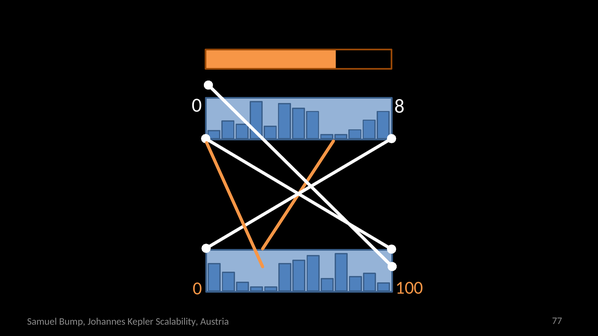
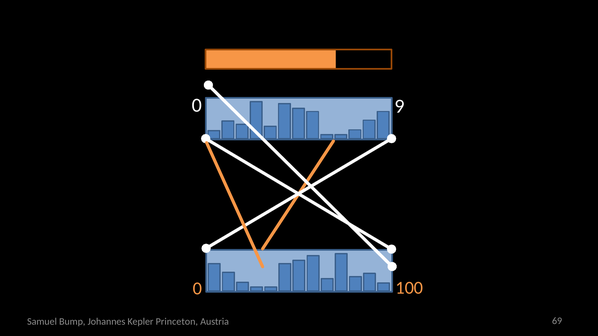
8: 8 -> 9
Scalability: Scalability -> Princeton
77: 77 -> 69
